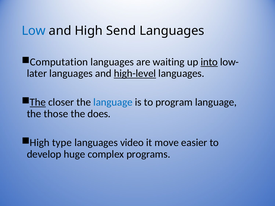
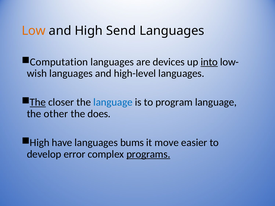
Low colour: blue -> orange
waiting: waiting -> devices
later: later -> wish
high-level underline: present -> none
those: those -> other
type: type -> have
video: video -> bums
huge: huge -> error
programs underline: none -> present
